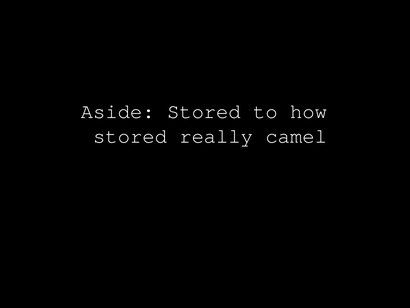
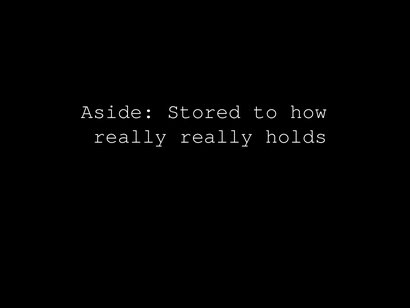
stored at (130, 136): stored -> really
camel: camel -> holds
